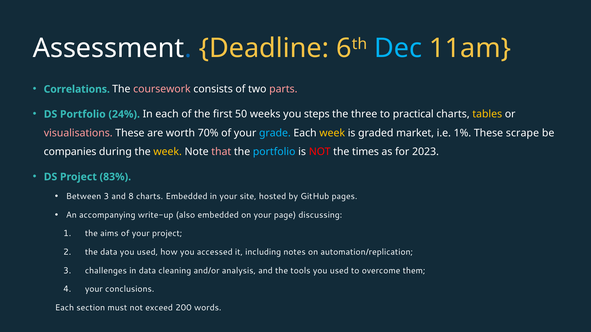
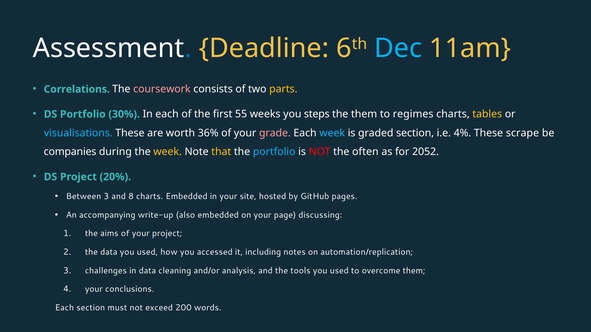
parts colour: pink -> yellow
24%: 24% -> 30%
50: 50 -> 55
the three: three -> them
practical: practical -> regimes
visualisations colour: pink -> light blue
70%: 70% -> 36%
grade colour: light blue -> pink
week at (332, 133) colour: yellow -> light blue
graded market: market -> section
1%: 1% -> 4%
that colour: pink -> yellow
times: times -> often
2023: 2023 -> 2052
83%: 83% -> 20%
